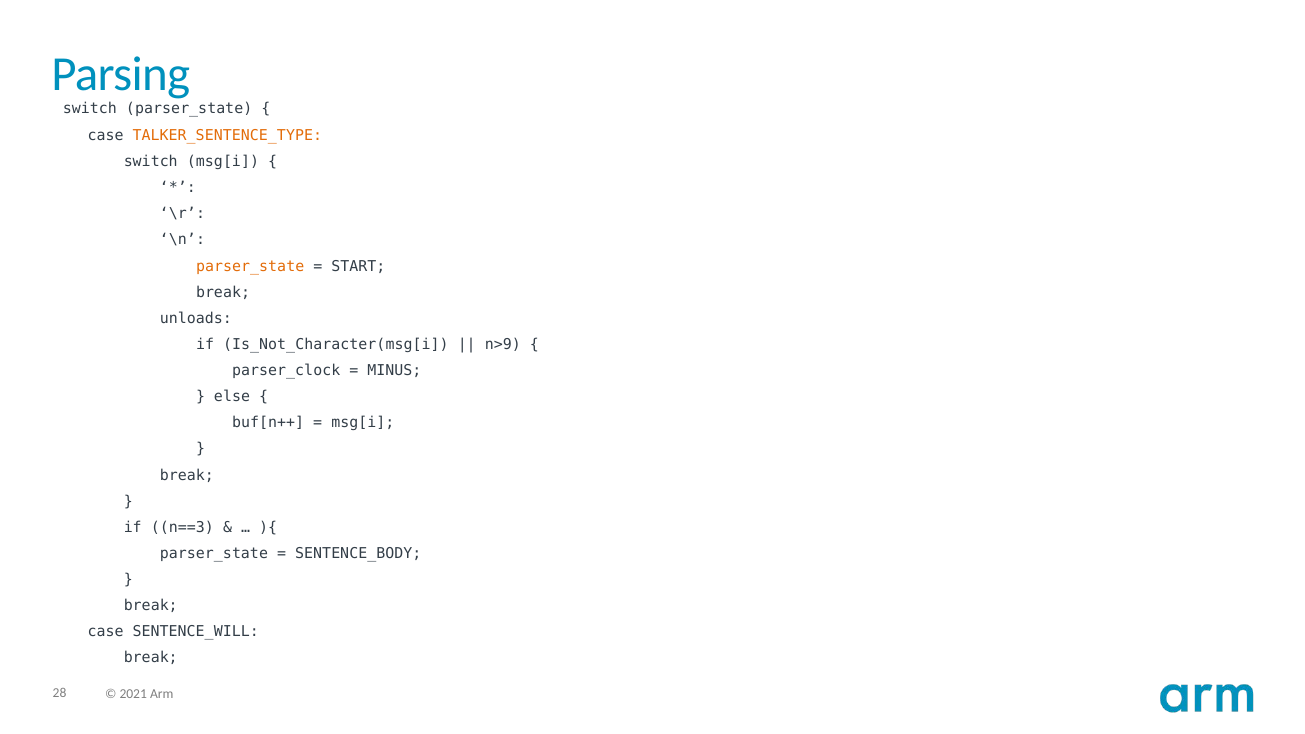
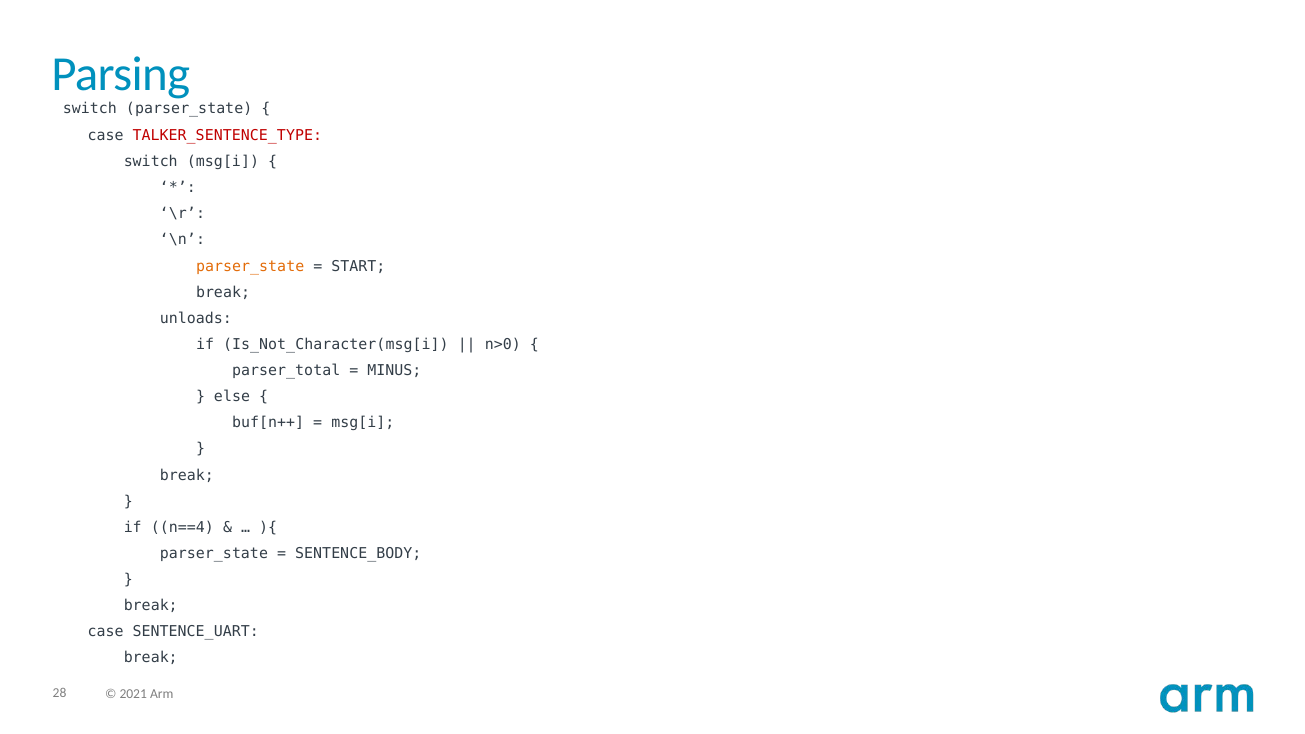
TALKER_SENTENCE_TYPE colour: orange -> red
n>9: n>9 -> n>0
parser_clock: parser_clock -> parser_total
n==3: n==3 -> n==4
SENTENCE_WILL: SENTENCE_WILL -> SENTENCE_UART
